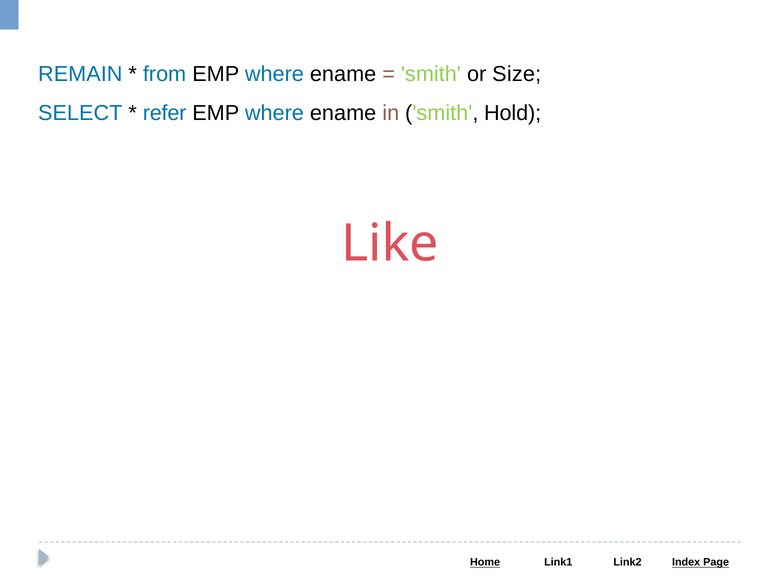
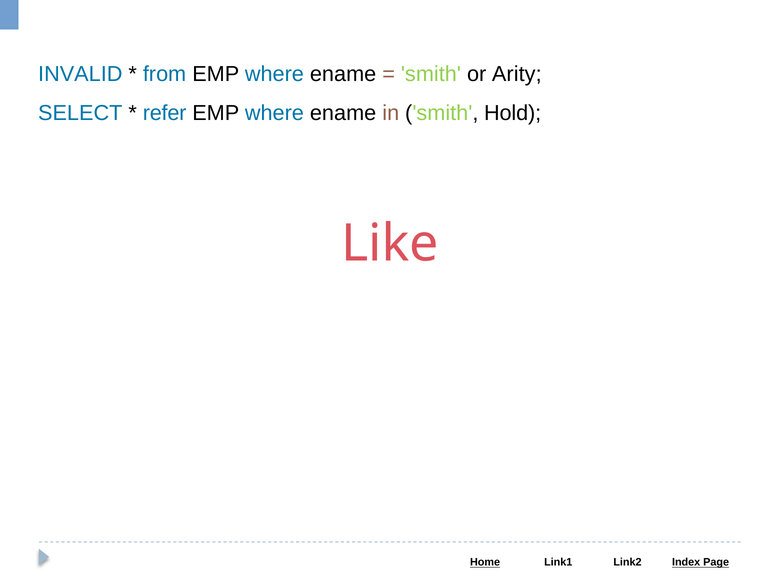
REMAIN: REMAIN -> INVALID
Size: Size -> Arity
